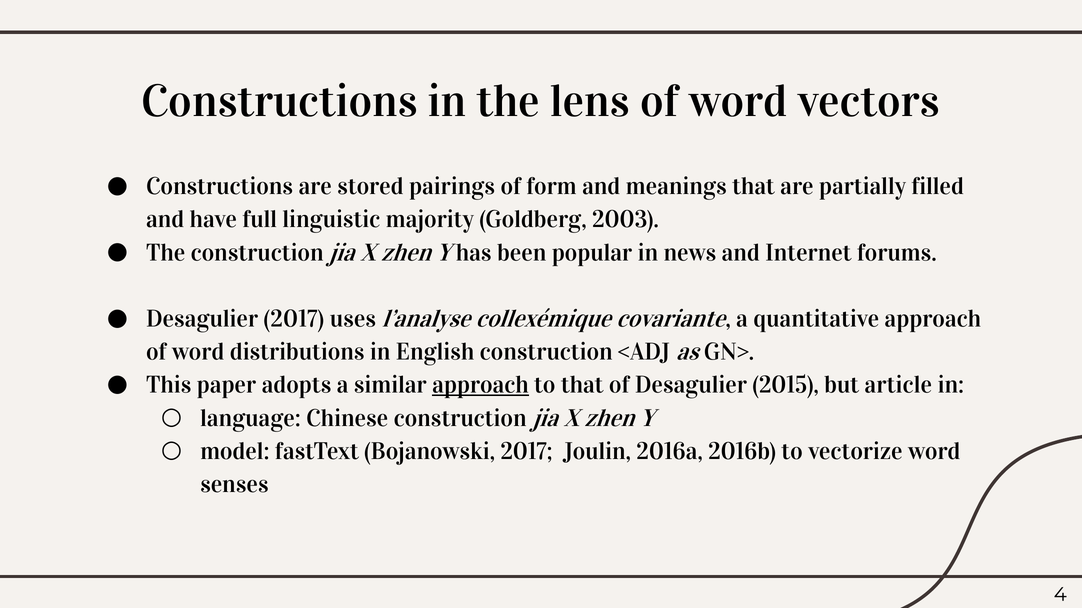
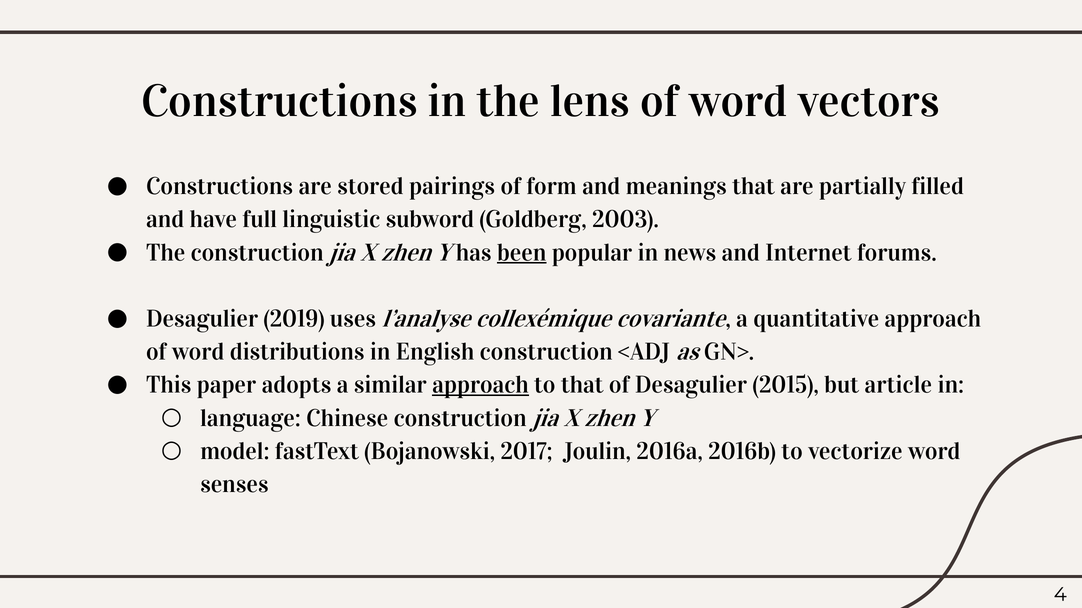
majority: majority -> subword
been underline: none -> present
Desagulier 2017: 2017 -> 2019
